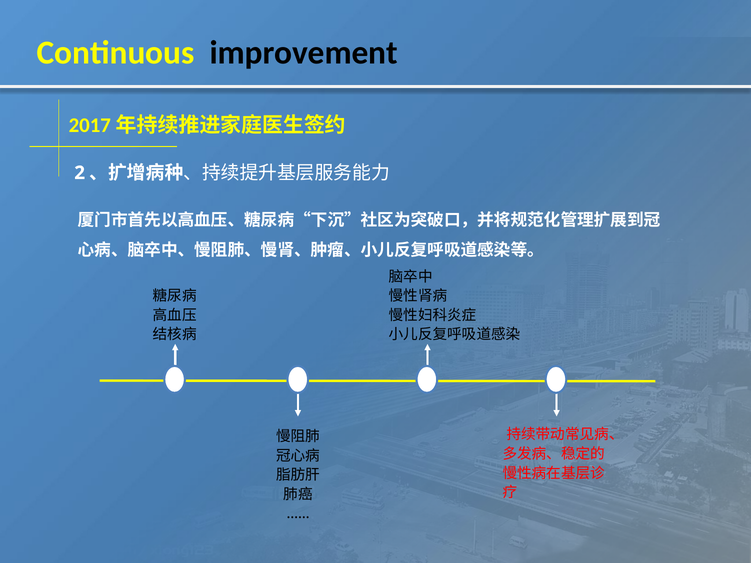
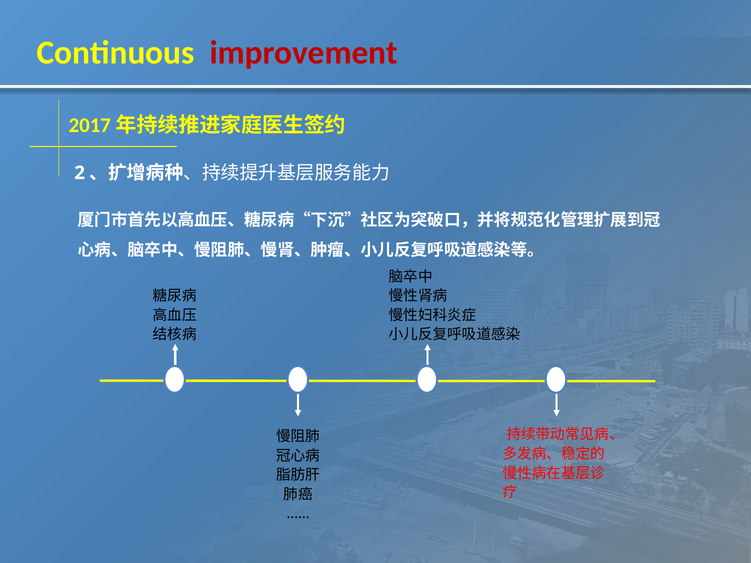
improvement colour: black -> red
